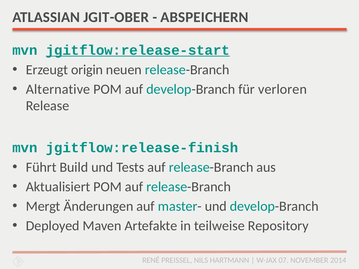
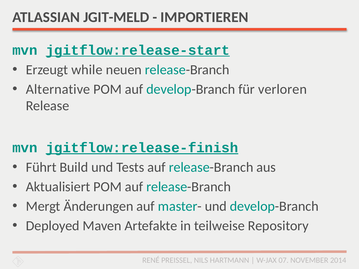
JGIT-OBER: JGIT-OBER -> JGIT-MELD
ABSPEICHERN: ABSPEICHERN -> IMPORTIEREN
origin: origin -> while
jgitflow:release-finish underline: none -> present
